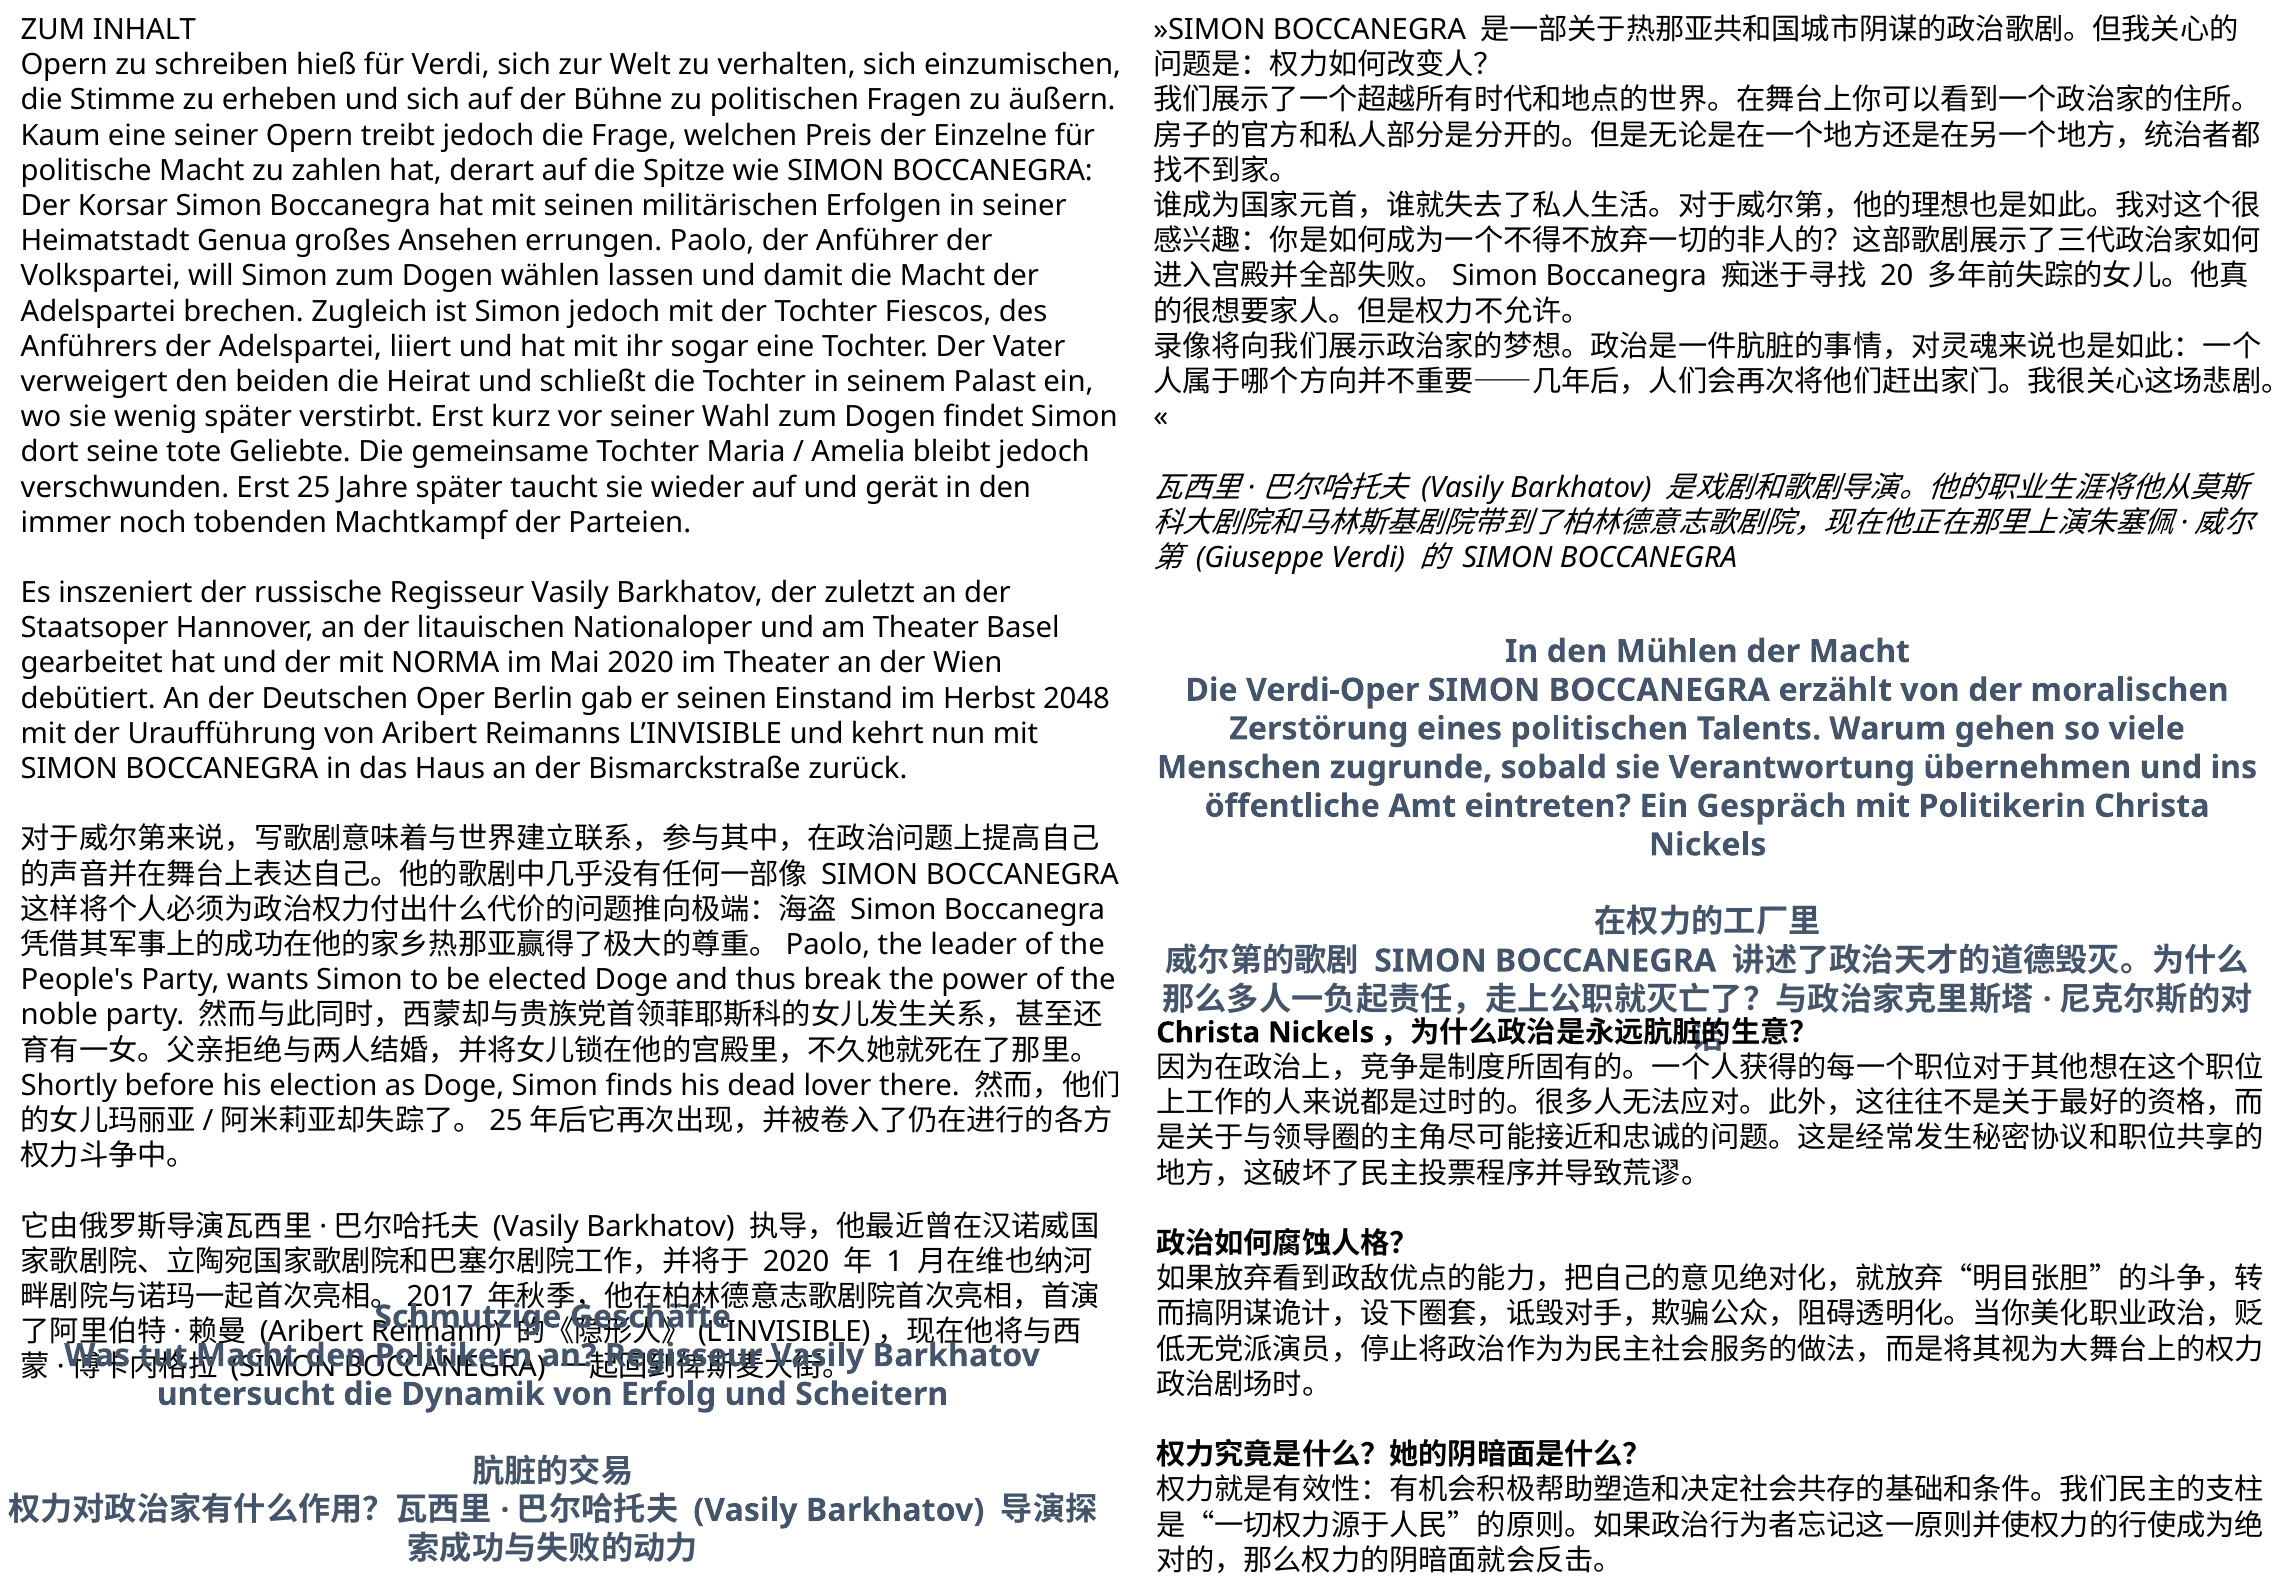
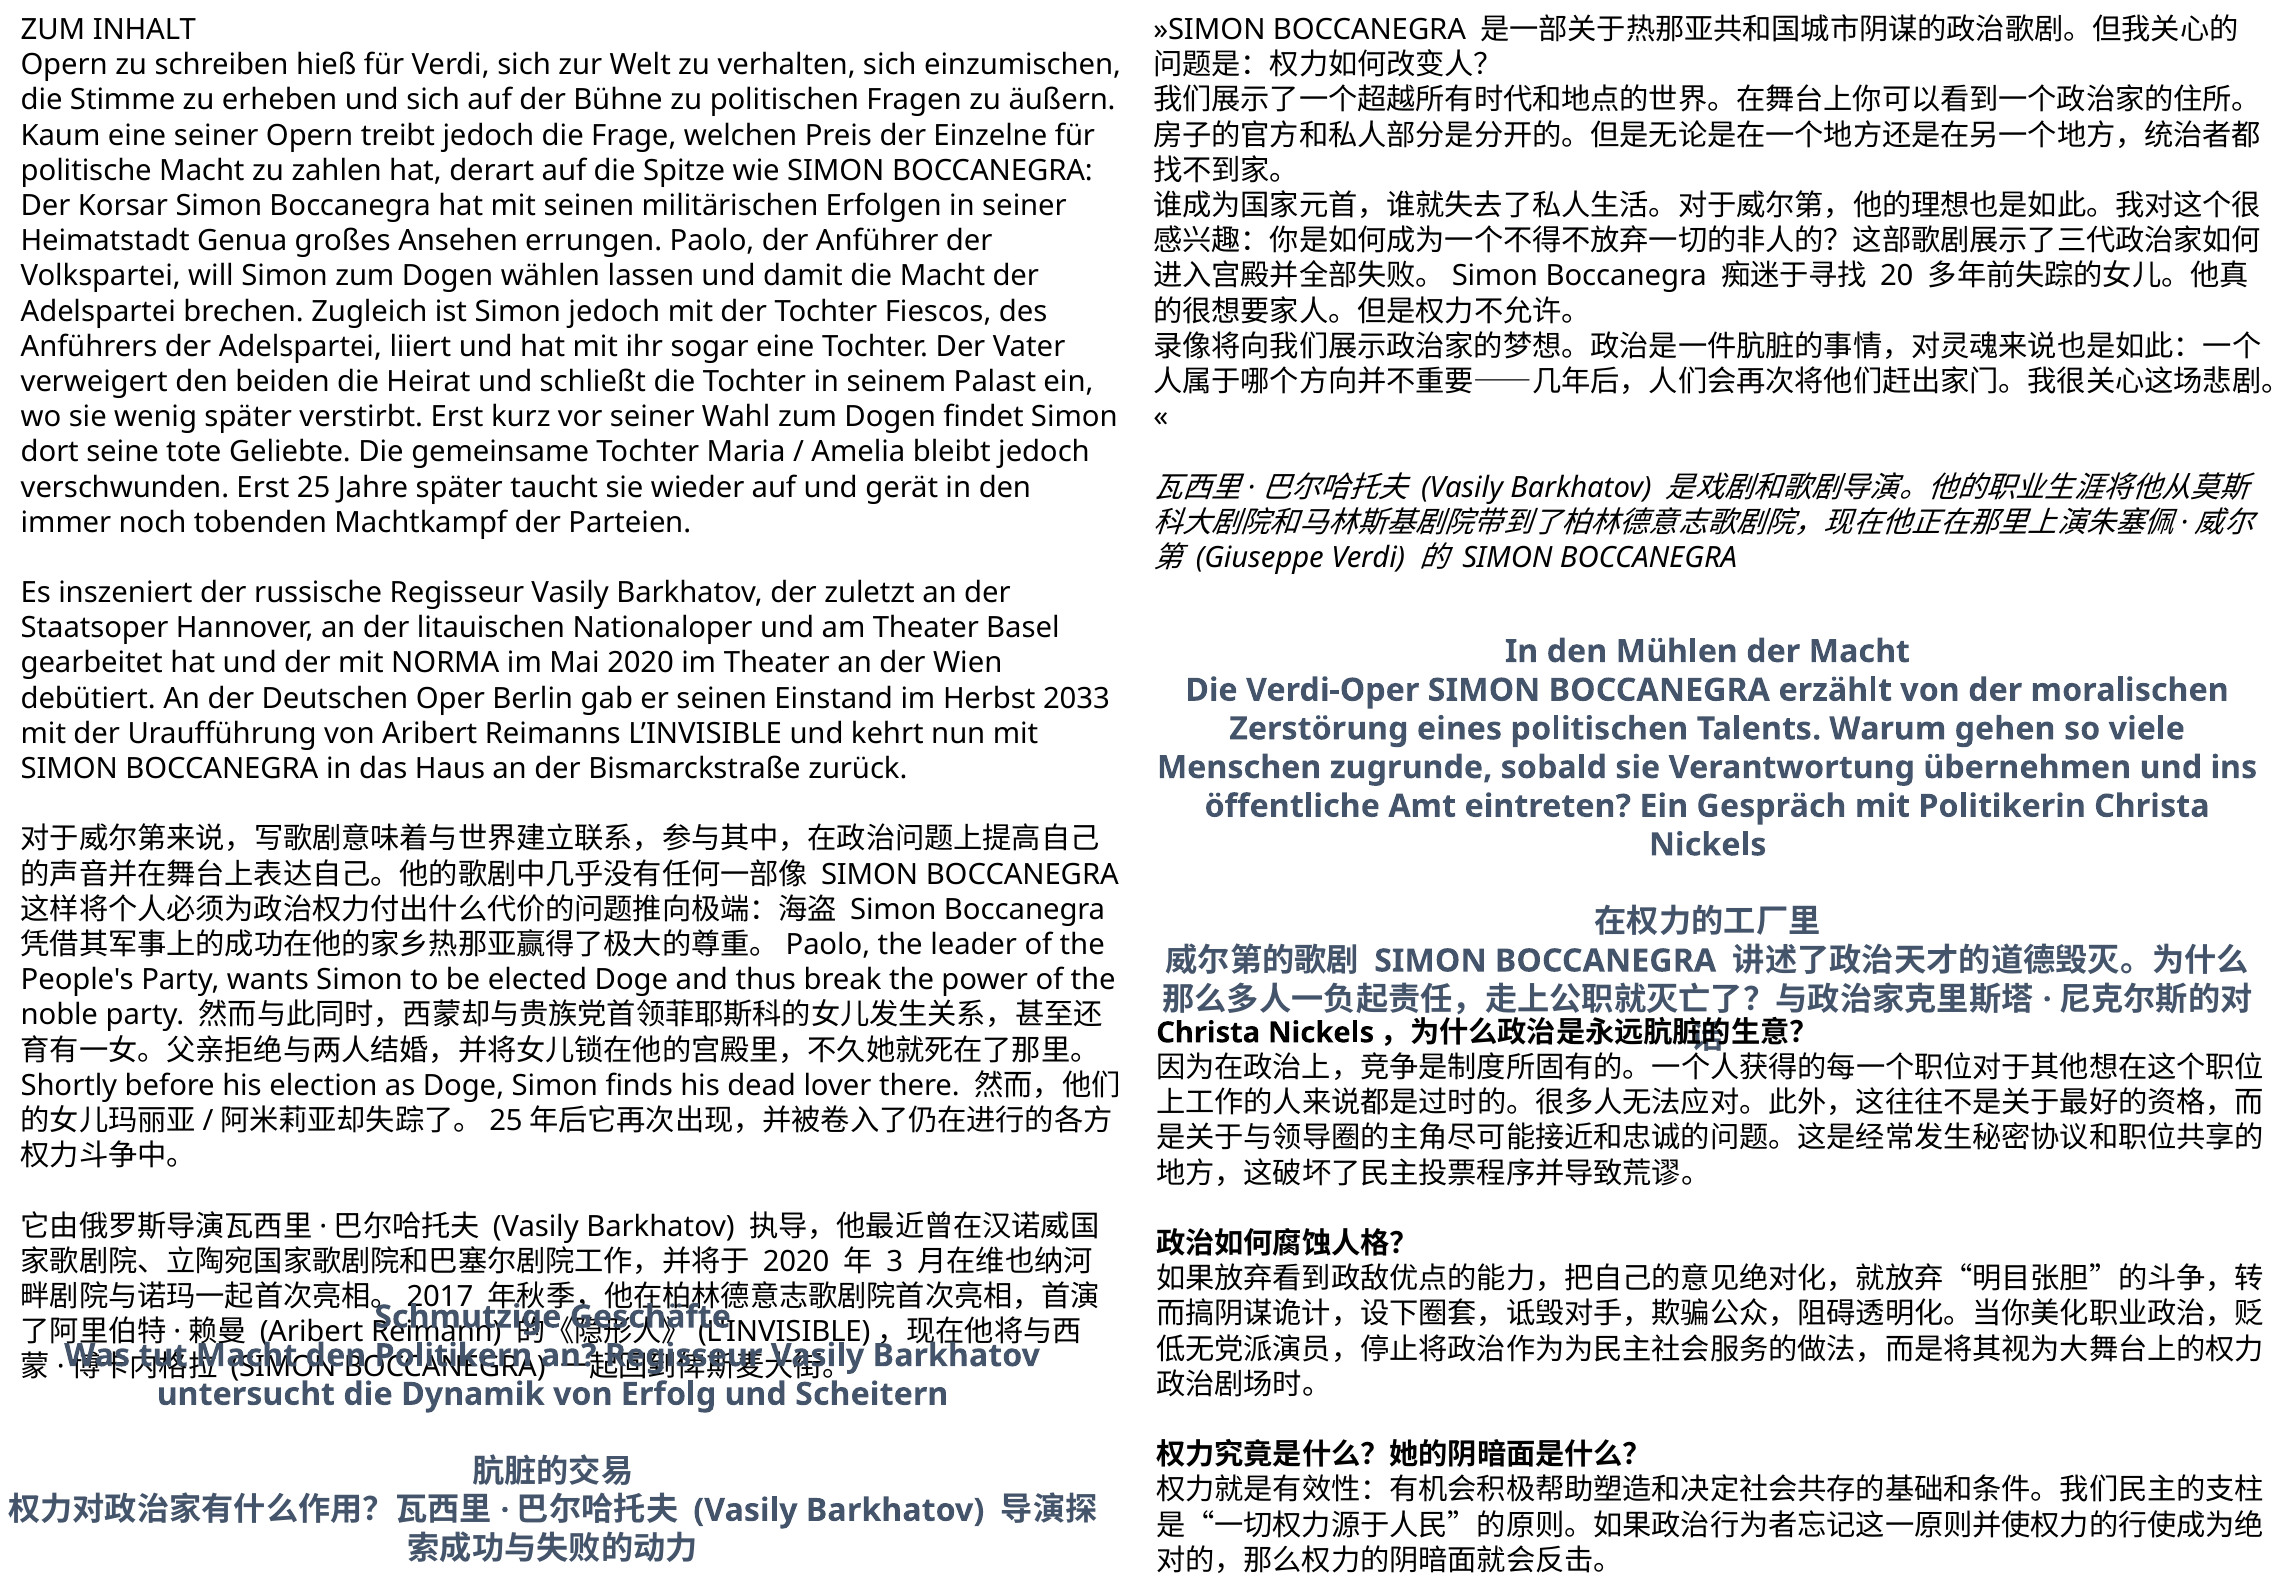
2048: 2048 -> 2033
1: 1 -> 3
